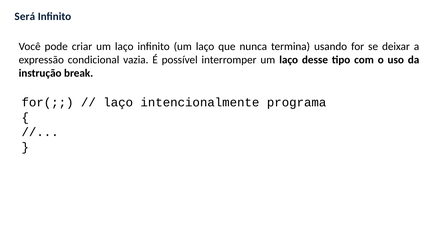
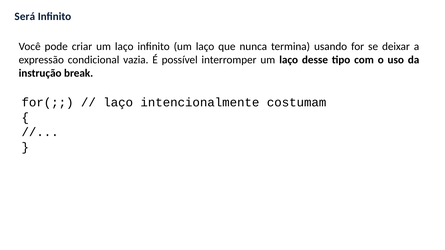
programa: programa -> costumam
